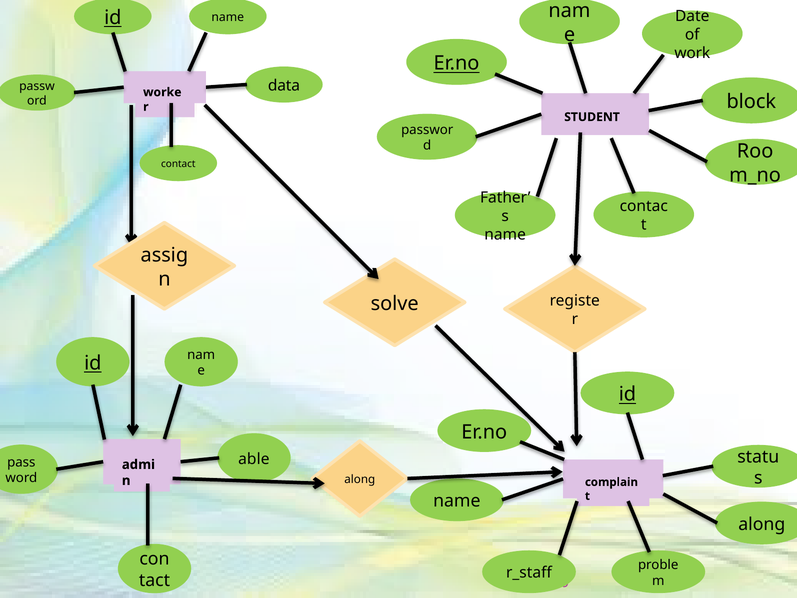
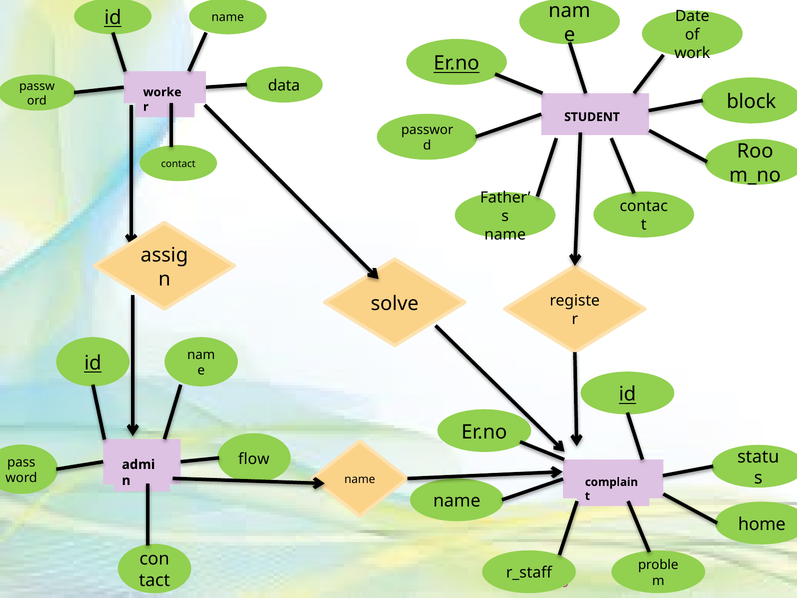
able: able -> flow
along at (360, 479): along -> name
along at (762, 524): along -> home
